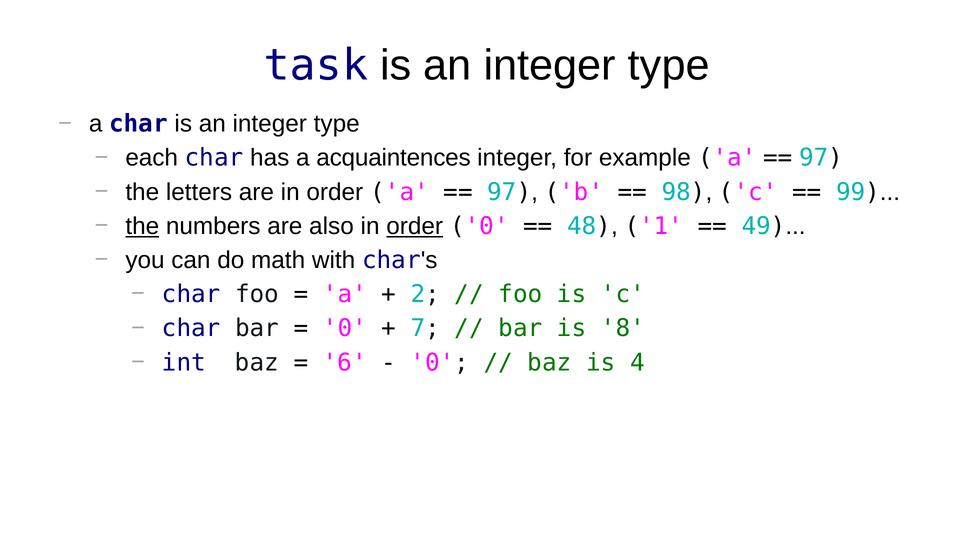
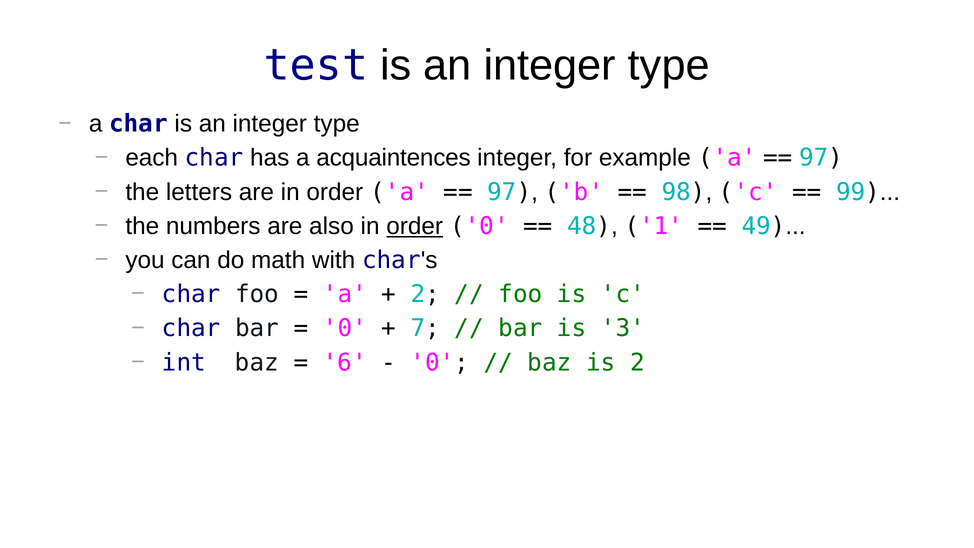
task: task -> test
the at (142, 226) underline: present -> none
8: 8 -> 3
is 4: 4 -> 2
